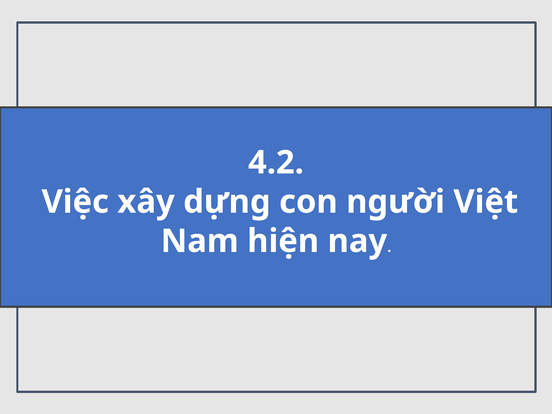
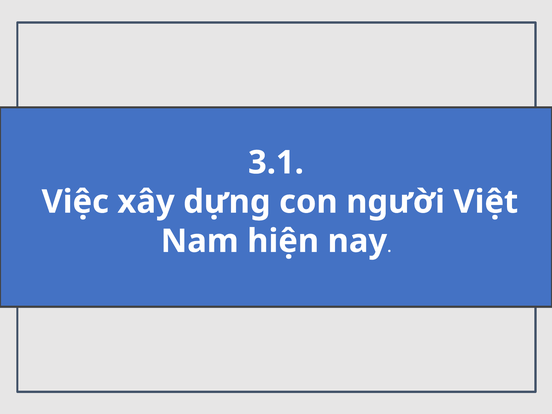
4.2: 4.2 -> 3.1
